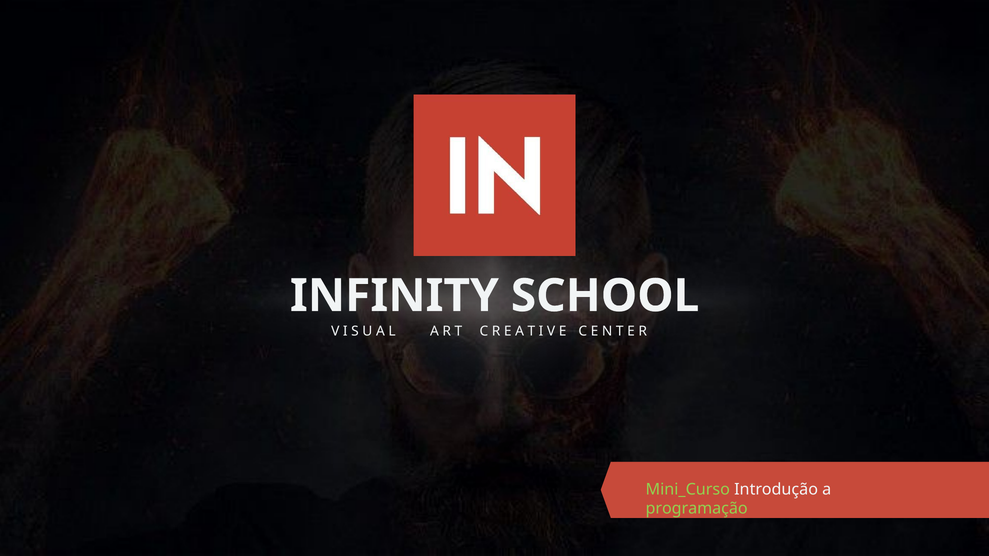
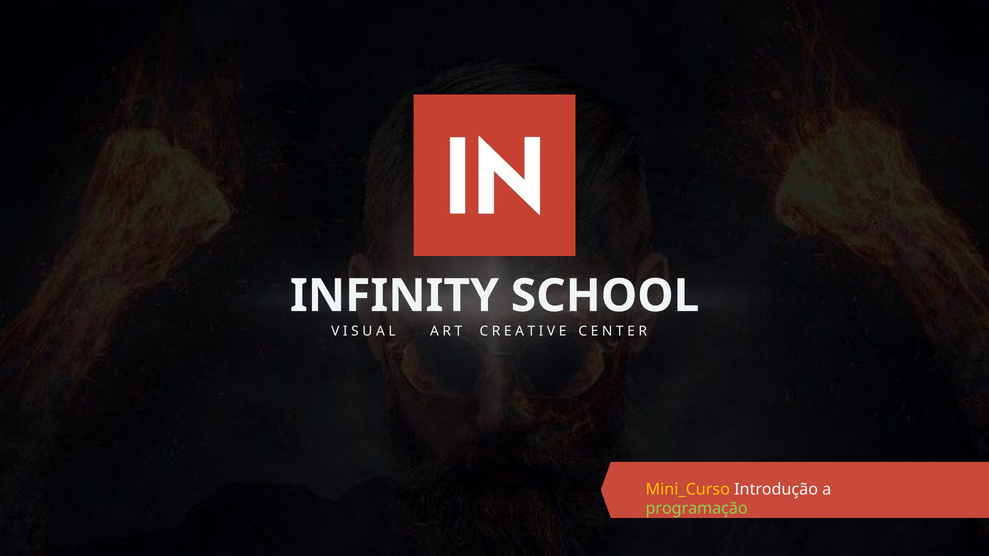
Mini_Curso colour: light green -> yellow
